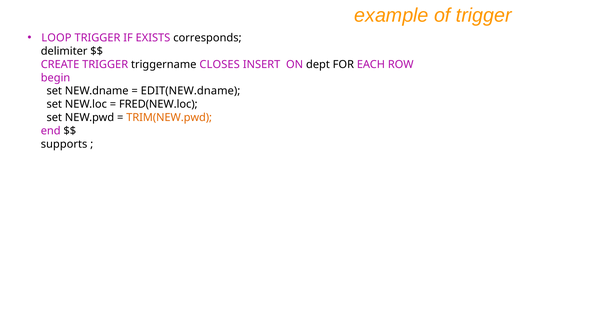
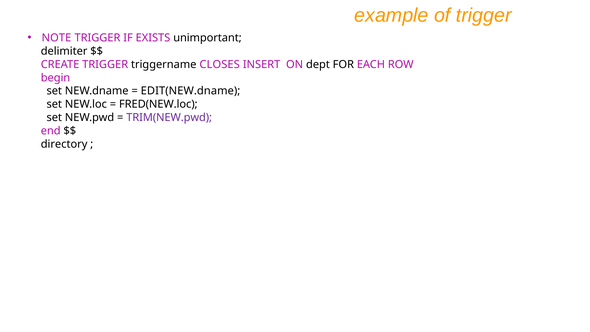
LOOP: LOOP -> NOTE
corresponds: corresponds -> unimportant
TRIM(NEW.pwd colour: orange -> purple
supports: supports -> directory
